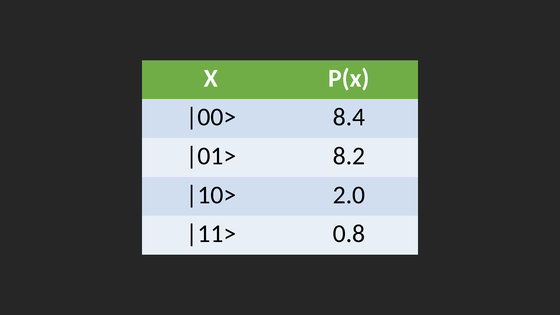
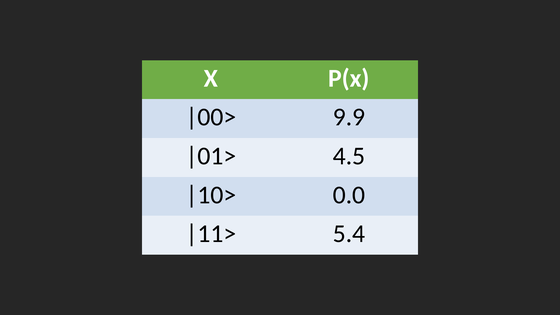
8.4: 8.4 -> 9.9
8.2: 8.2 -> 4.5
2.0: 2.0 -> 0.0
0.8: 0.8 -> 5.4
